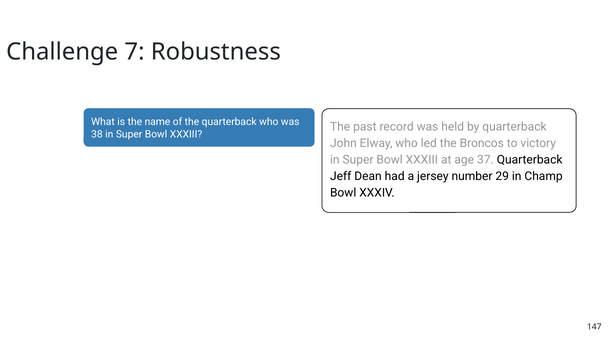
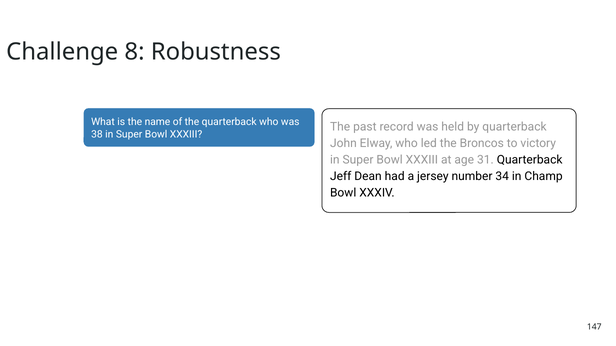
7: 7 -> 8
37: 37 -> 31
29: 29 -> 34
